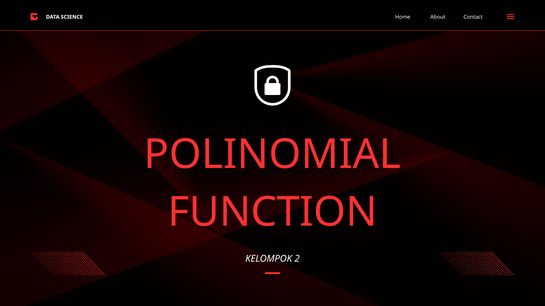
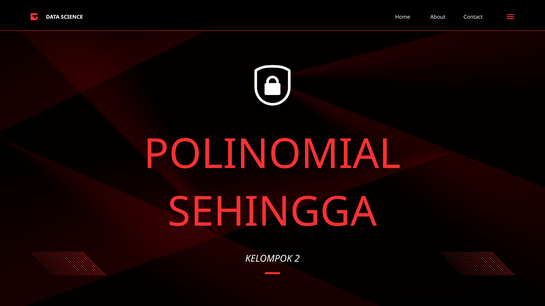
FUNCTION: FUNCTION -> SEHINGGA
